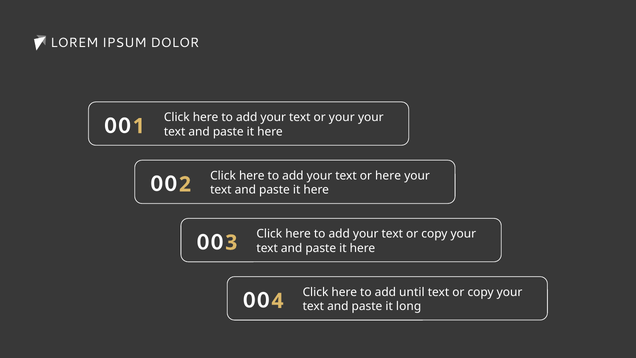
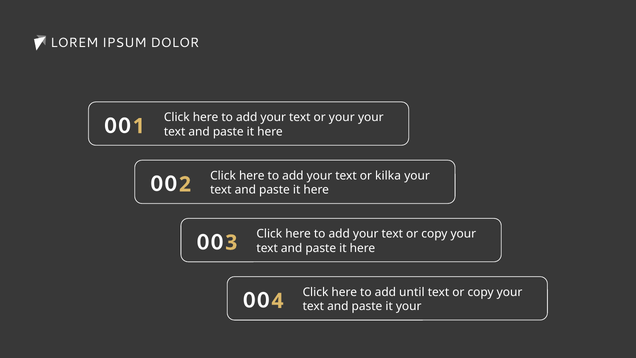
or here: here -> kilka
it long: long -> your
